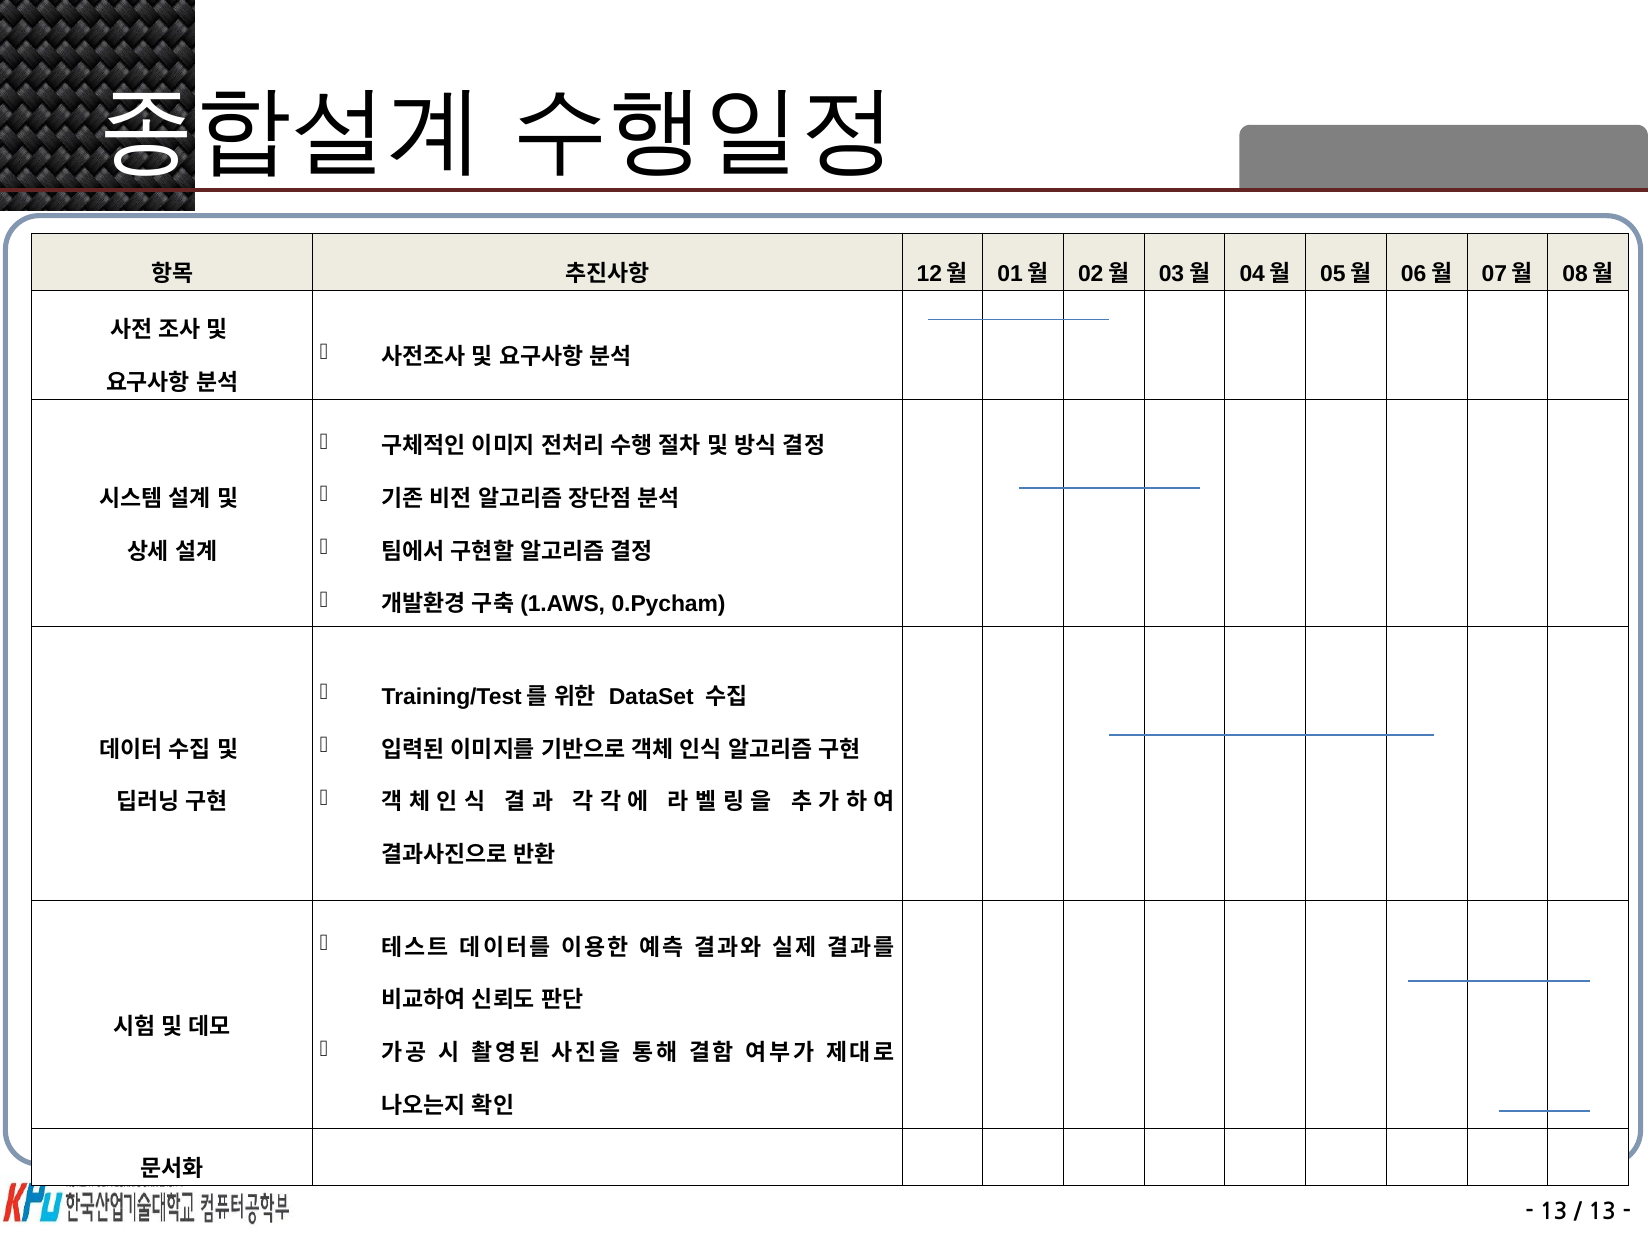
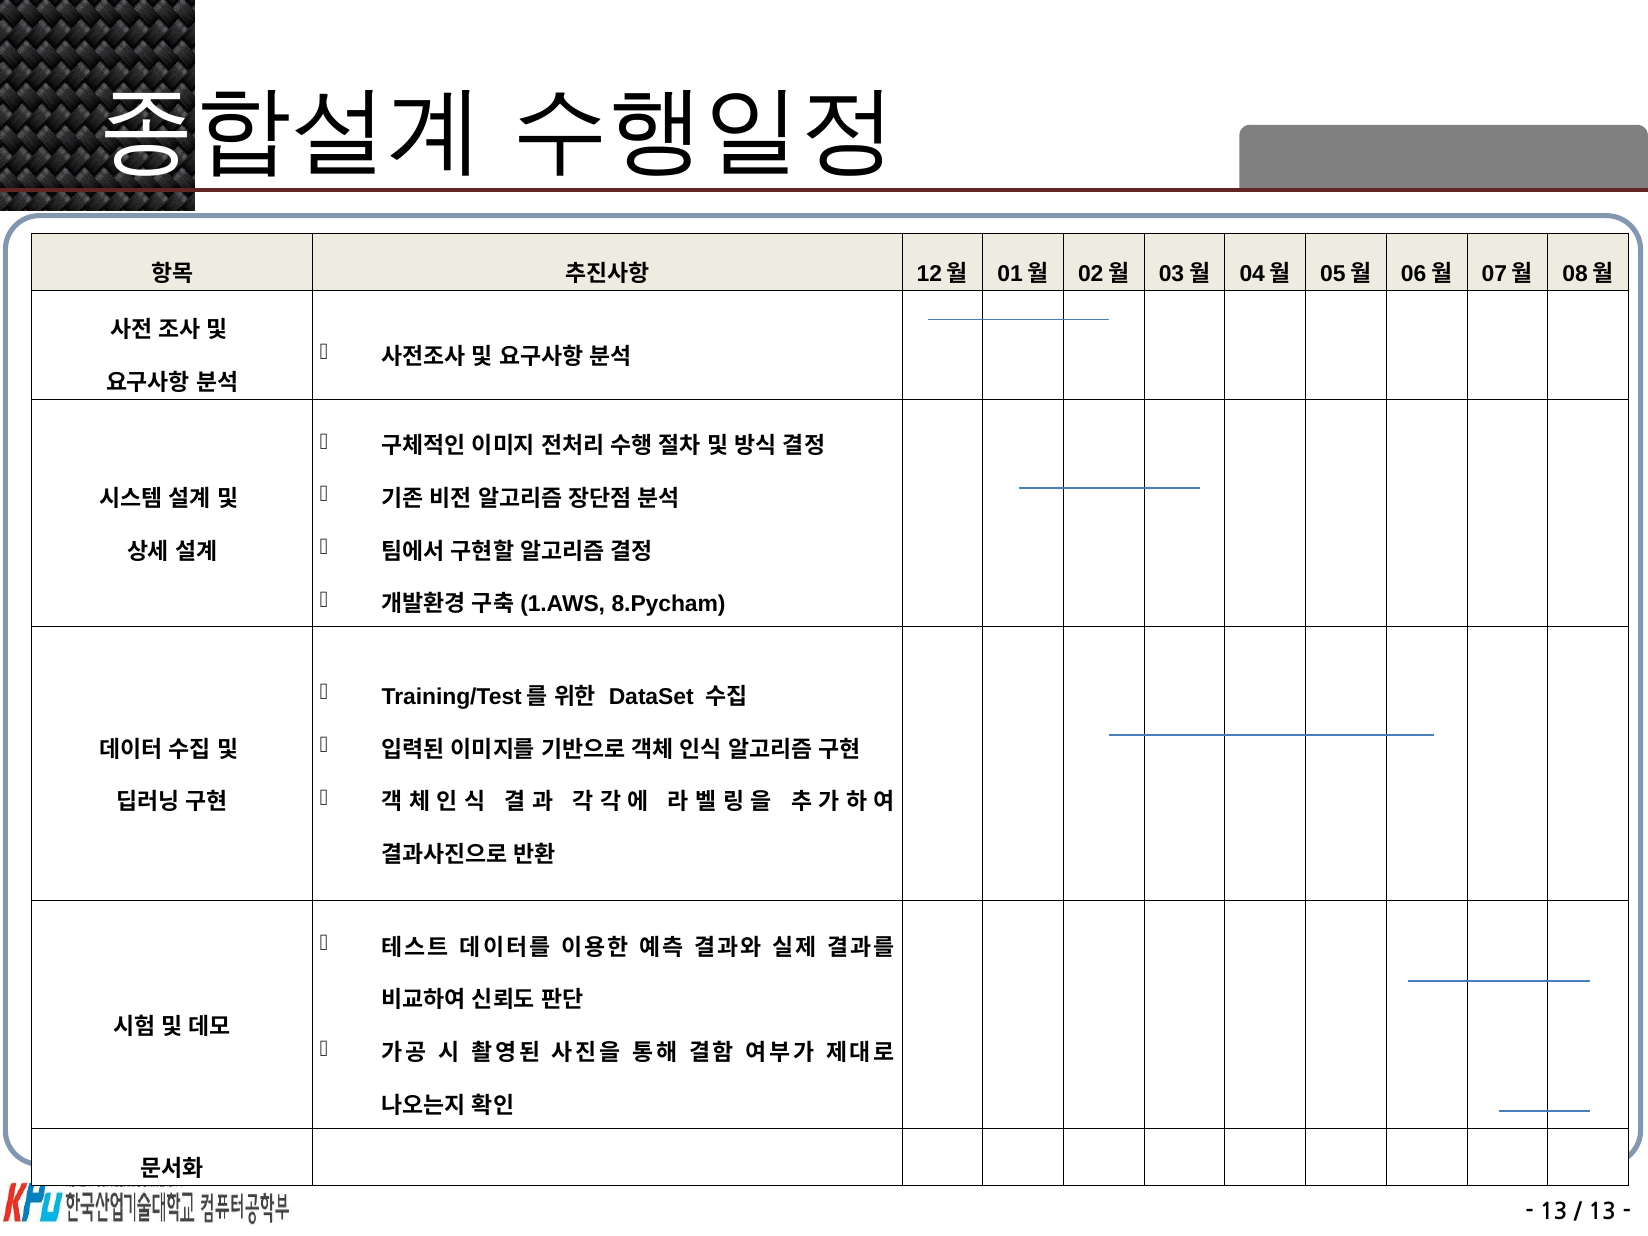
0.Pycham: 0.Pycham -> 8.Pycham
